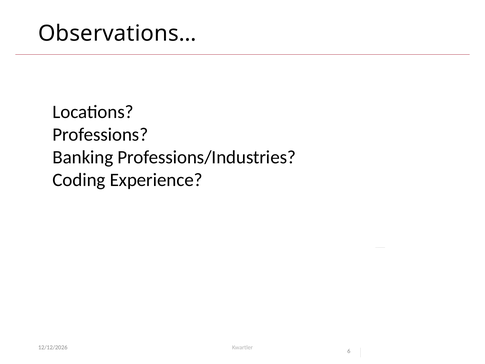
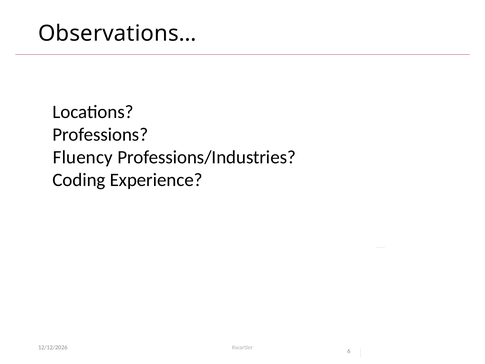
Banking: Banking -> Fluency
